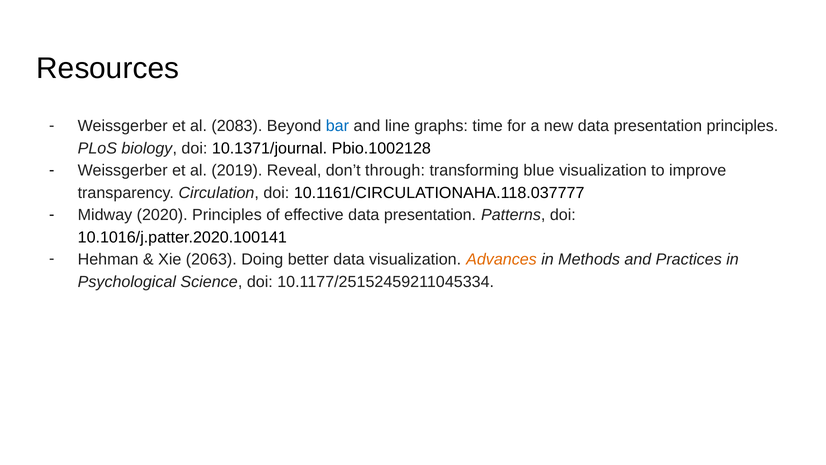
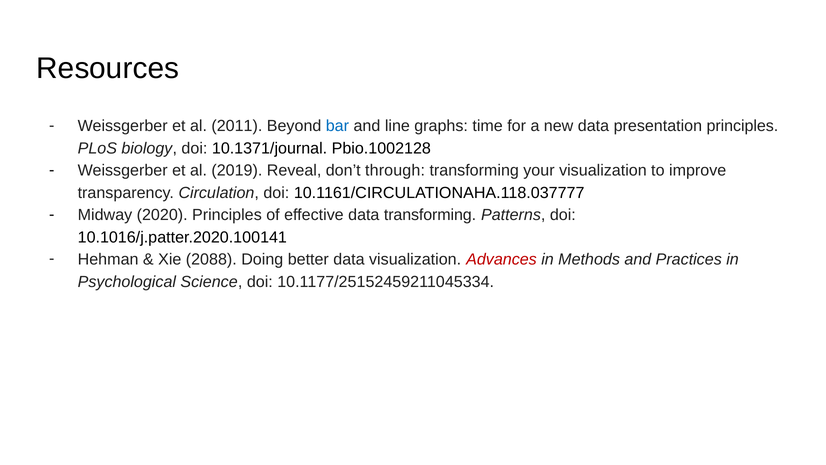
2083: 2083 -> 2011
blue: blue -> your
effective data presentation: presentation -> transforming
2063: 2063 -> 2088
Advances colour: orange -> red
